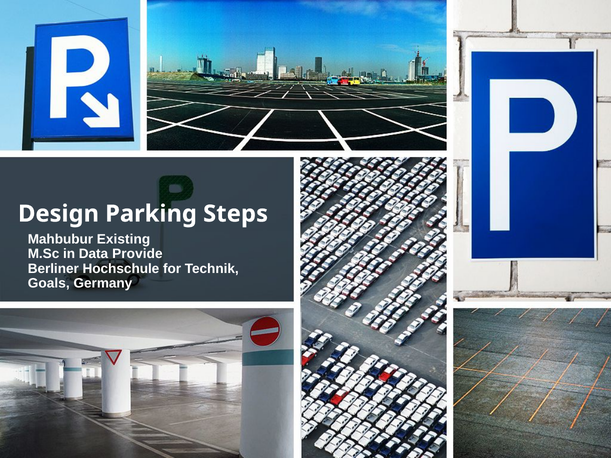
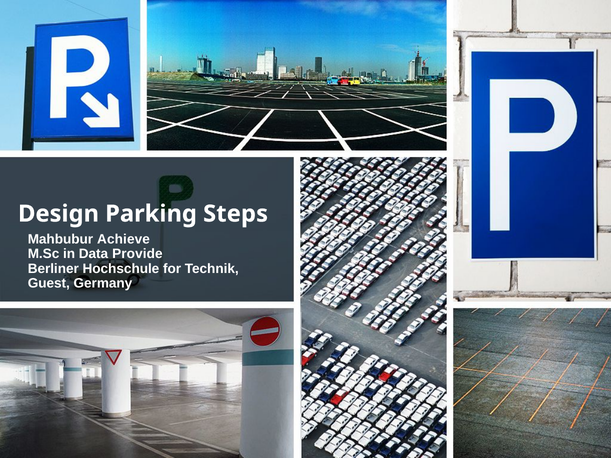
Existing: Existing -> Achieve
Goals: Goals -> Guest
